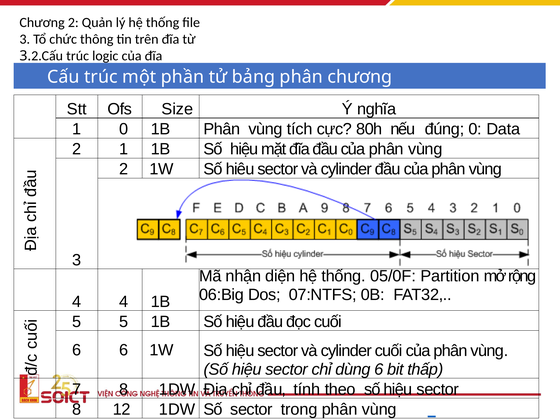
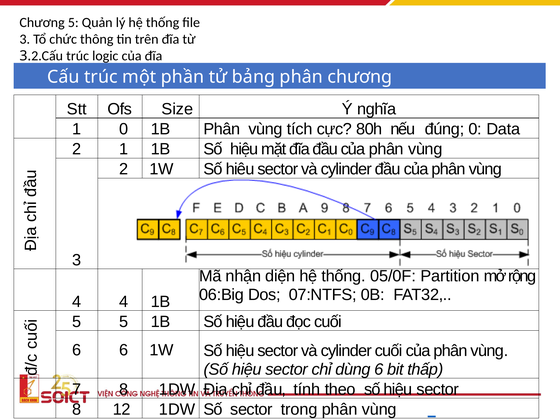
Chương 2: 2 -> 5
